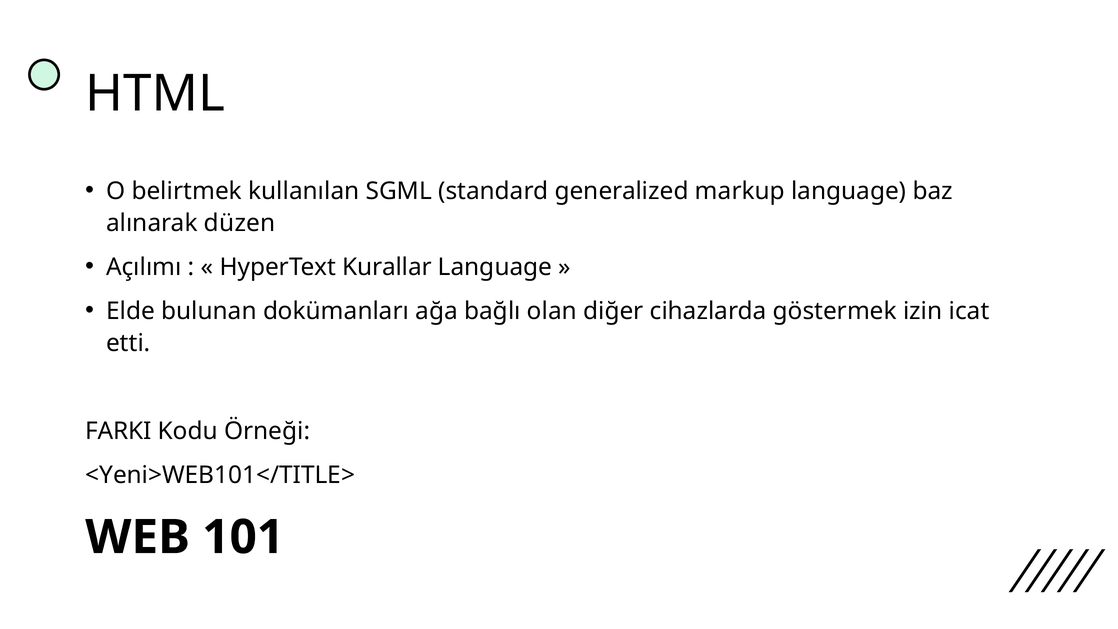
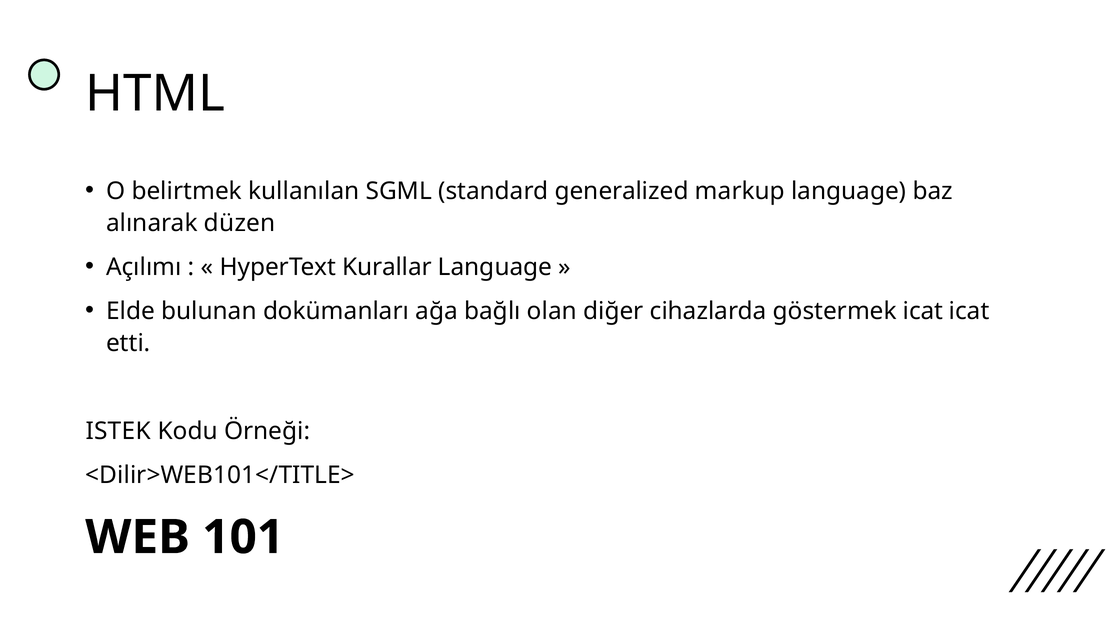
göstermek izin: izin -> icat
FARKI: FARKI -> ISTEK
<Yeni>WEB101</TITLE>: <Yeni>WEB101</TITLE> -> <Dilir>WEB101</TITLE>
